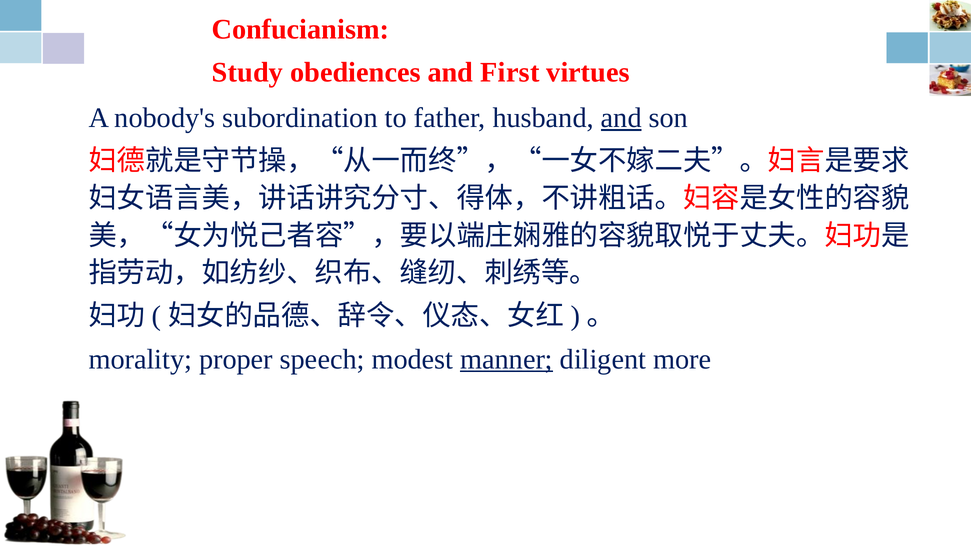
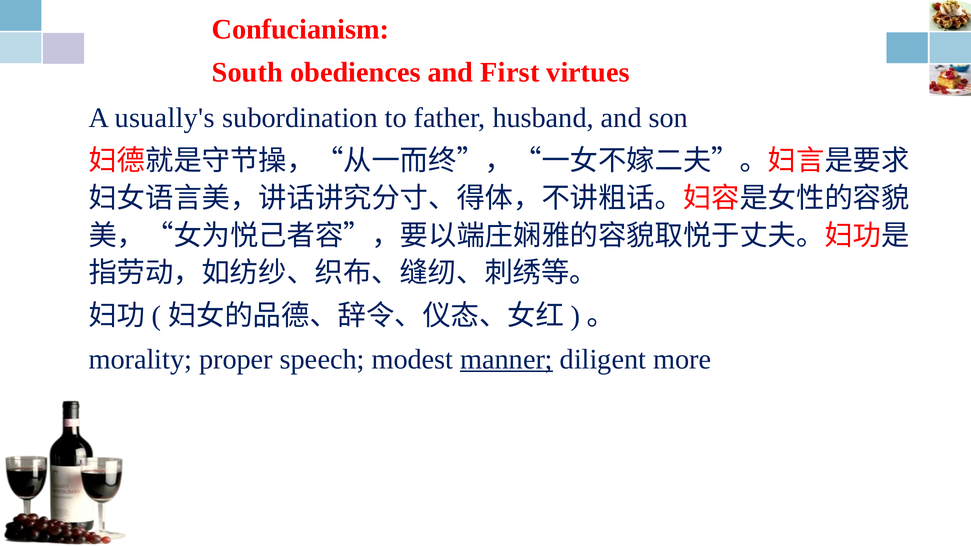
Study: Study -> South
nobody's: nobody's -> usually's
and at (621, 118) underline: present -> none
